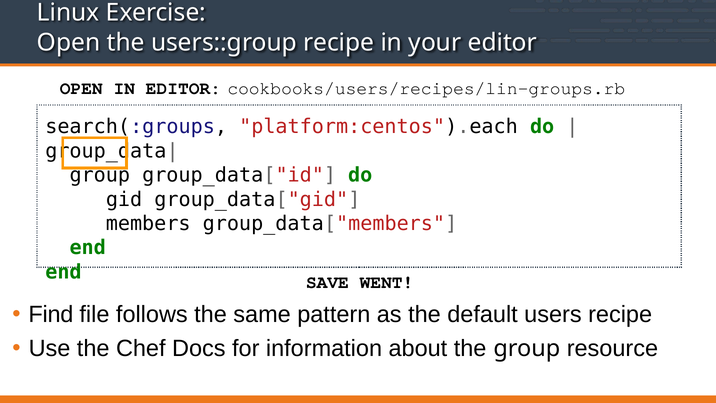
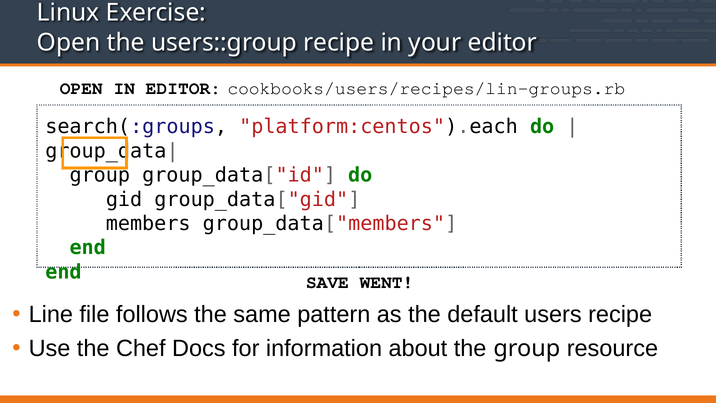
Find: Find -> Line
